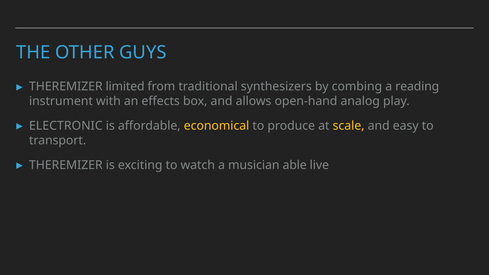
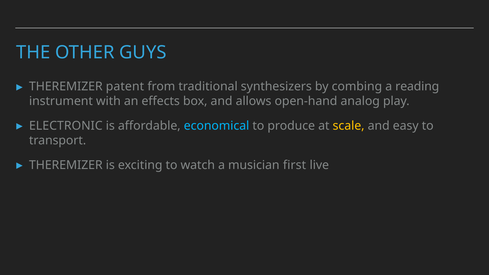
limited: limited -> patent
economical colour: yellow -> light blue
able: able -> first
